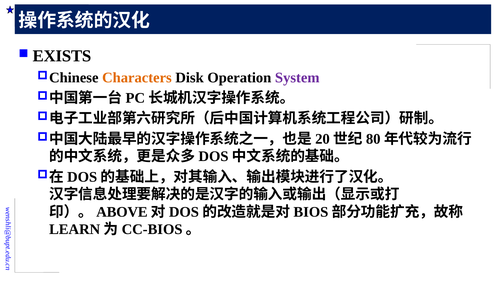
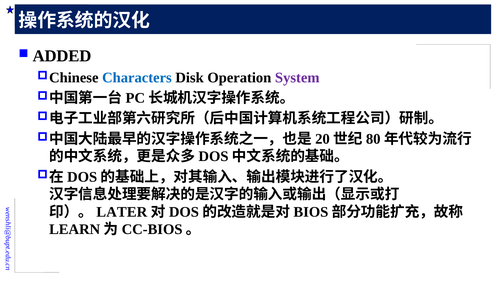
EXISTS: EXISTS -> ADDED
Characters colour: orange -> blue
ABOVE: ABOVE -> LATER
